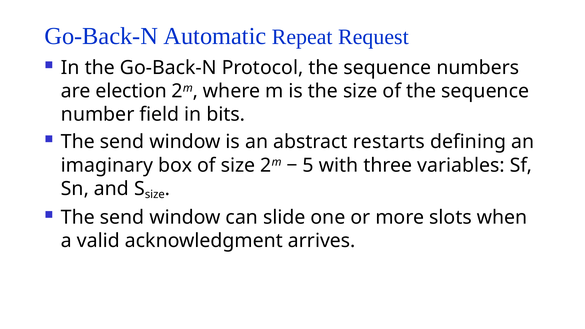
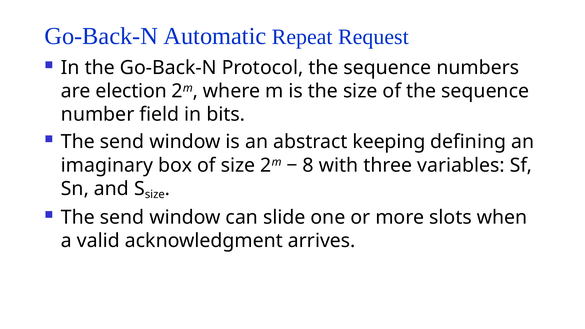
restarts: restarts -> keeping
5: 5 -> 8
